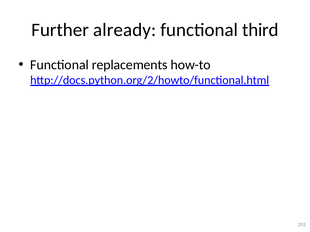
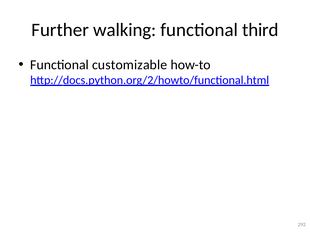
already: already -> walking
replacements: replacements -> customizable
